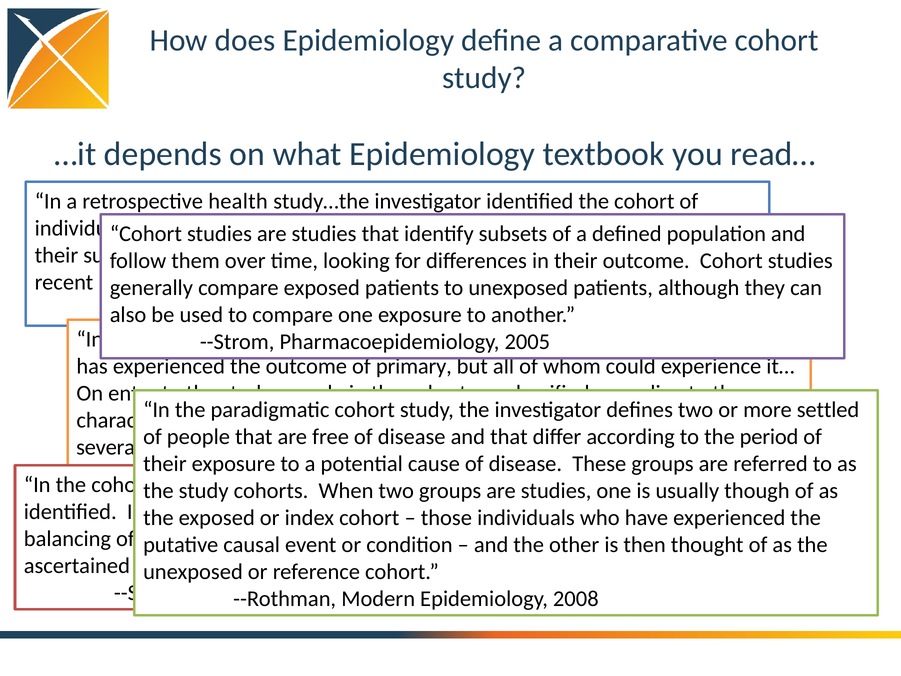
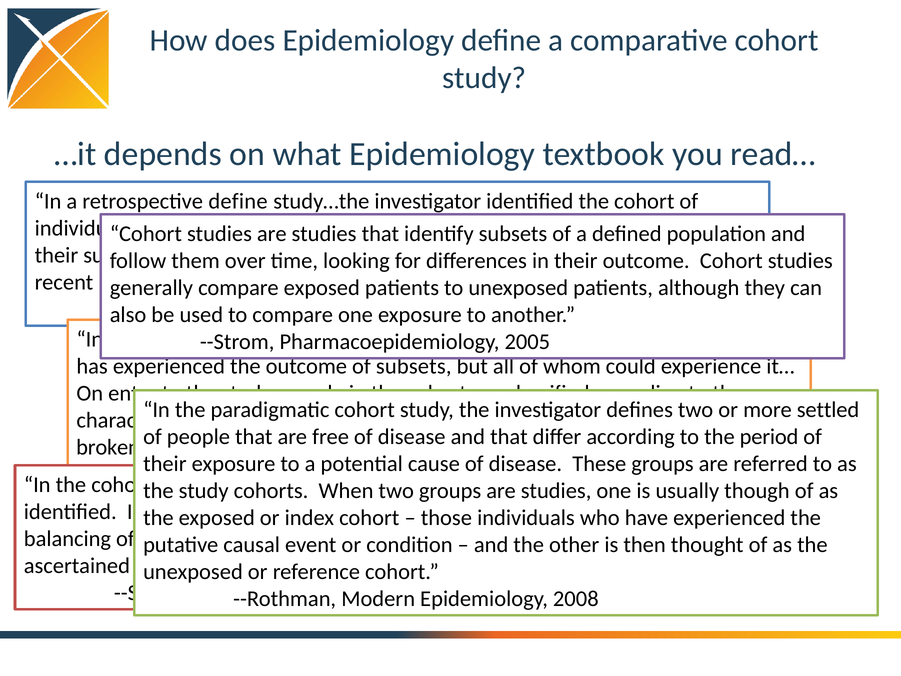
retrospective health: health -> define
of primary: primary -> subsets
several: several -> broken
